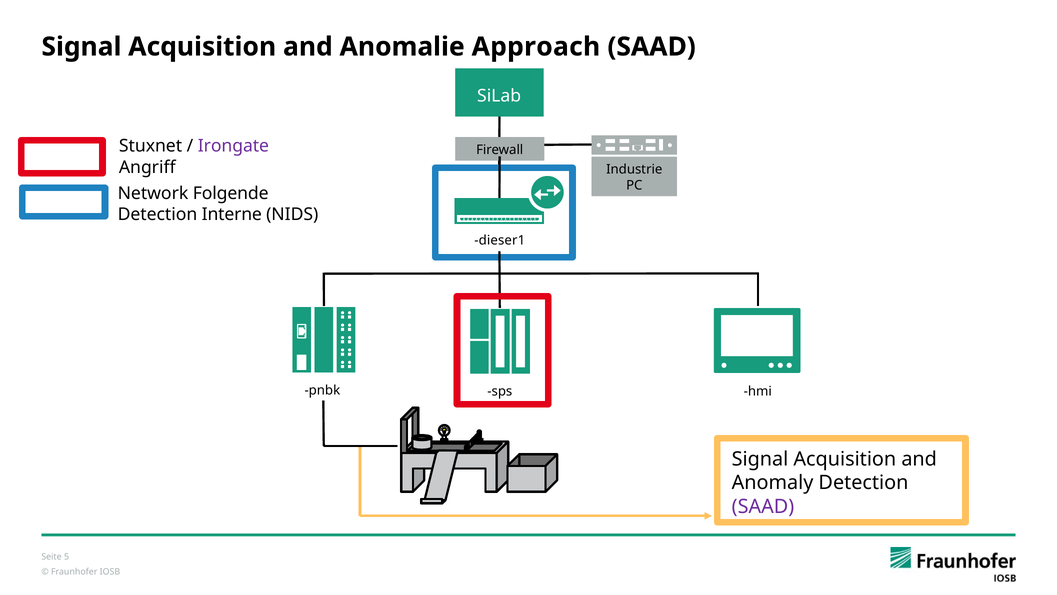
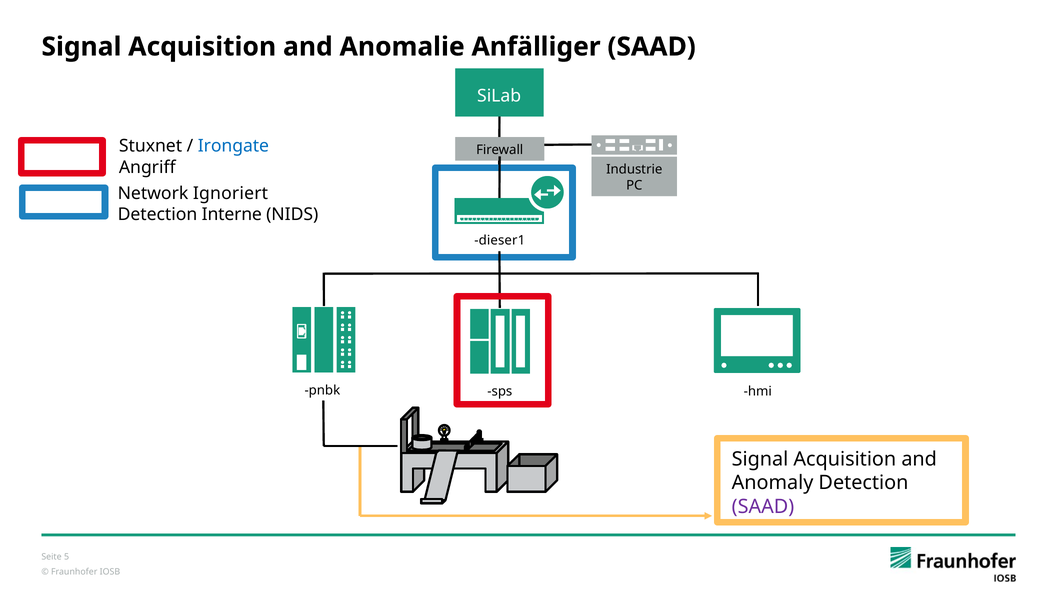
Approach: Approach -> Anfälliger
Irongate colour: purple -> blue
Folgende: Folgende -> Ignoriert
